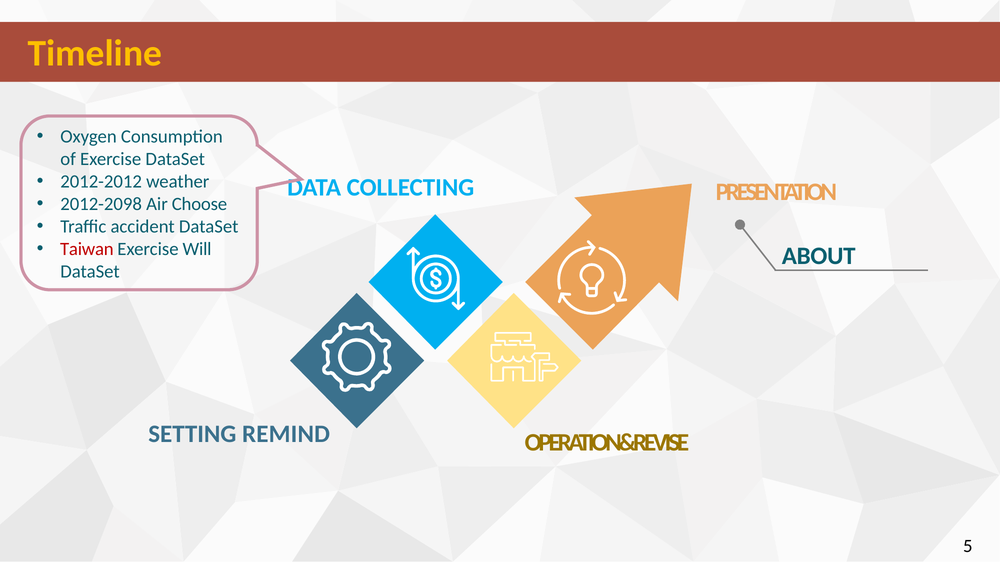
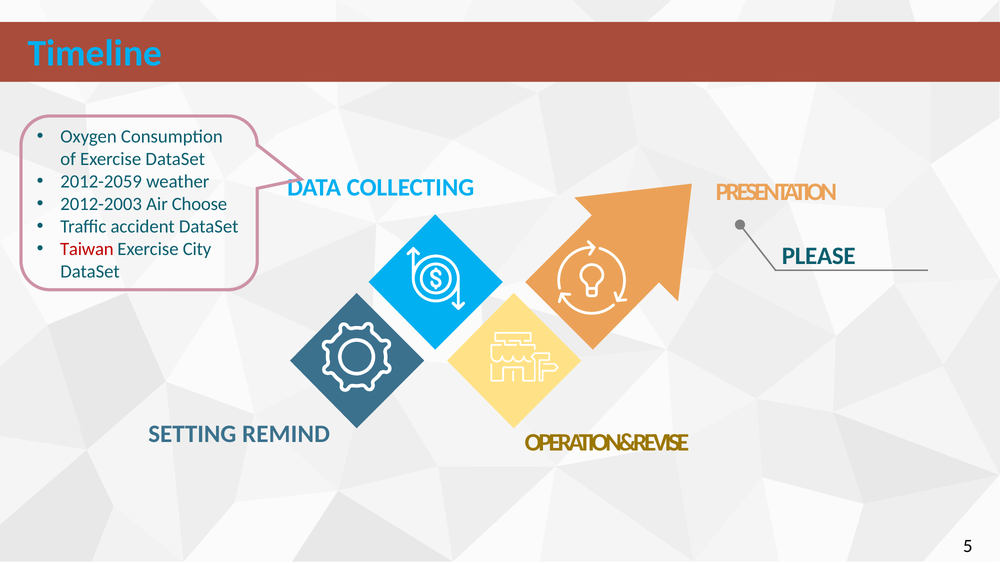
Timeline colour: yellow -> light blue
2012-2012: 2012-2012 -> 2012-2059
2012-2098: 2012-2098 -> 2012-2003
Will: Will -> City
ABOUT: ABOUT -> PLEASE
